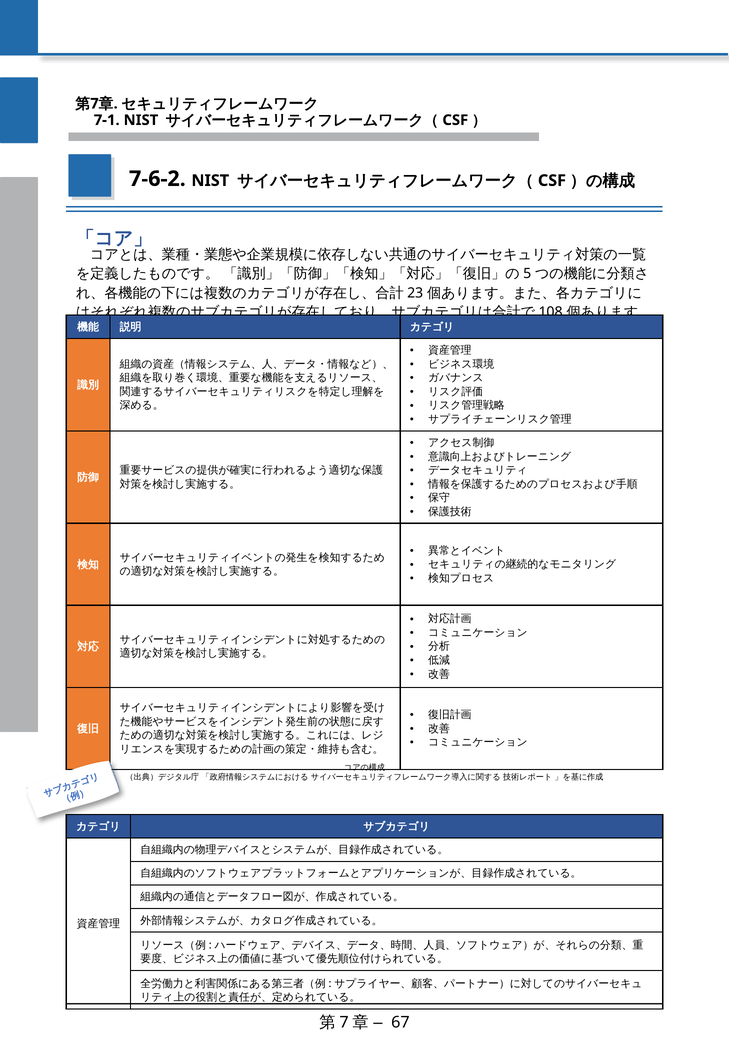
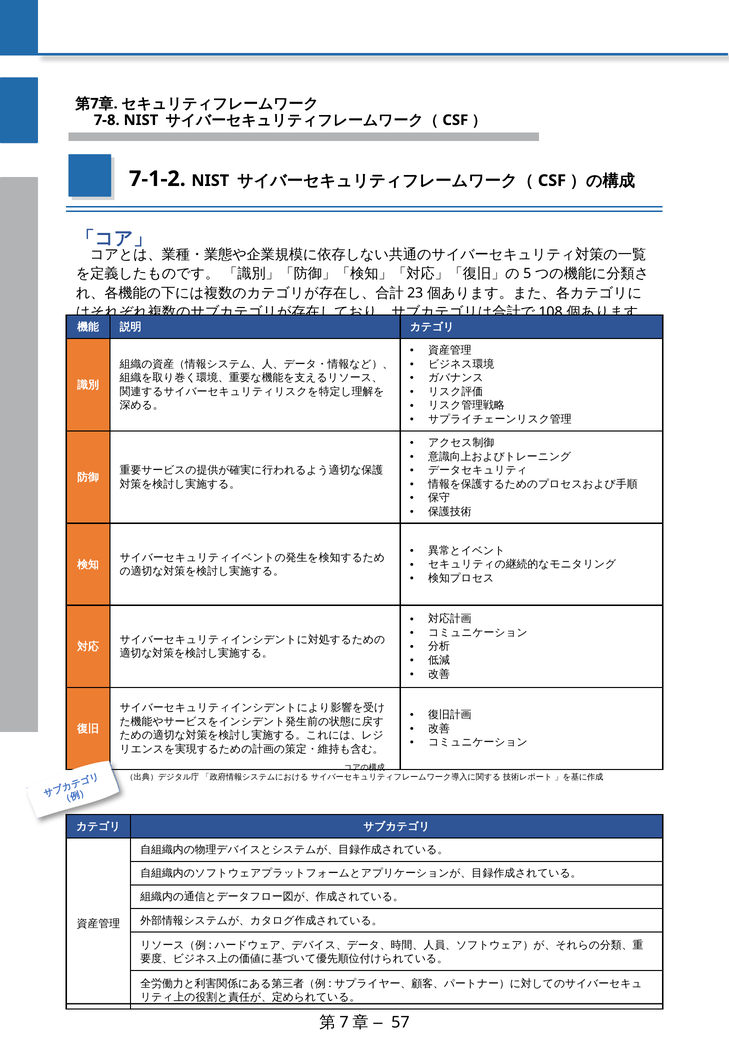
7-1: 7-1 -> 7-8
7-6-2: 7-6-2 -> 7-1-2
67: 67 -> 57
